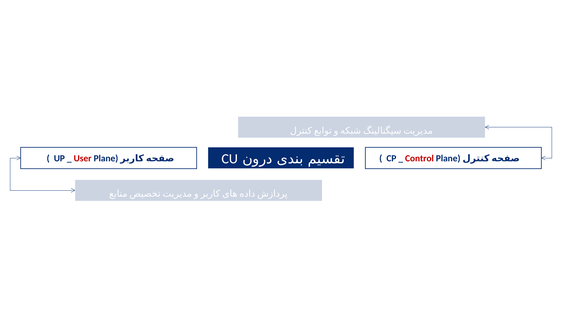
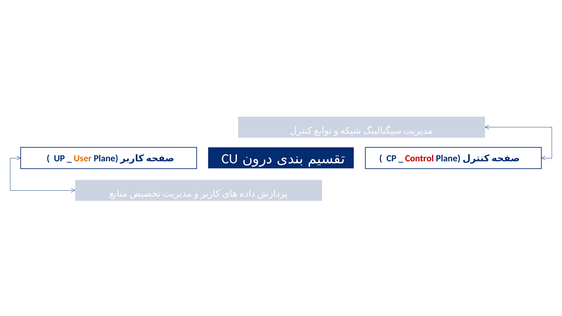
User colour: red -> orange
